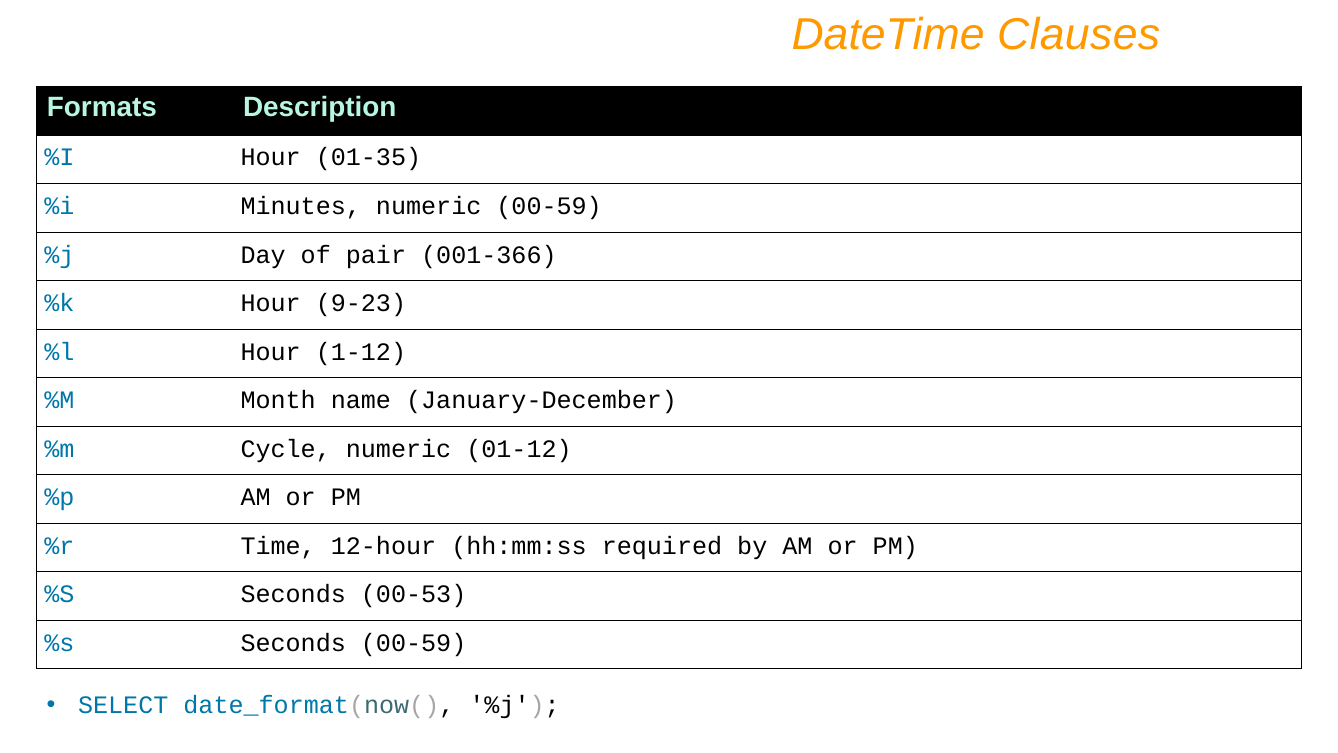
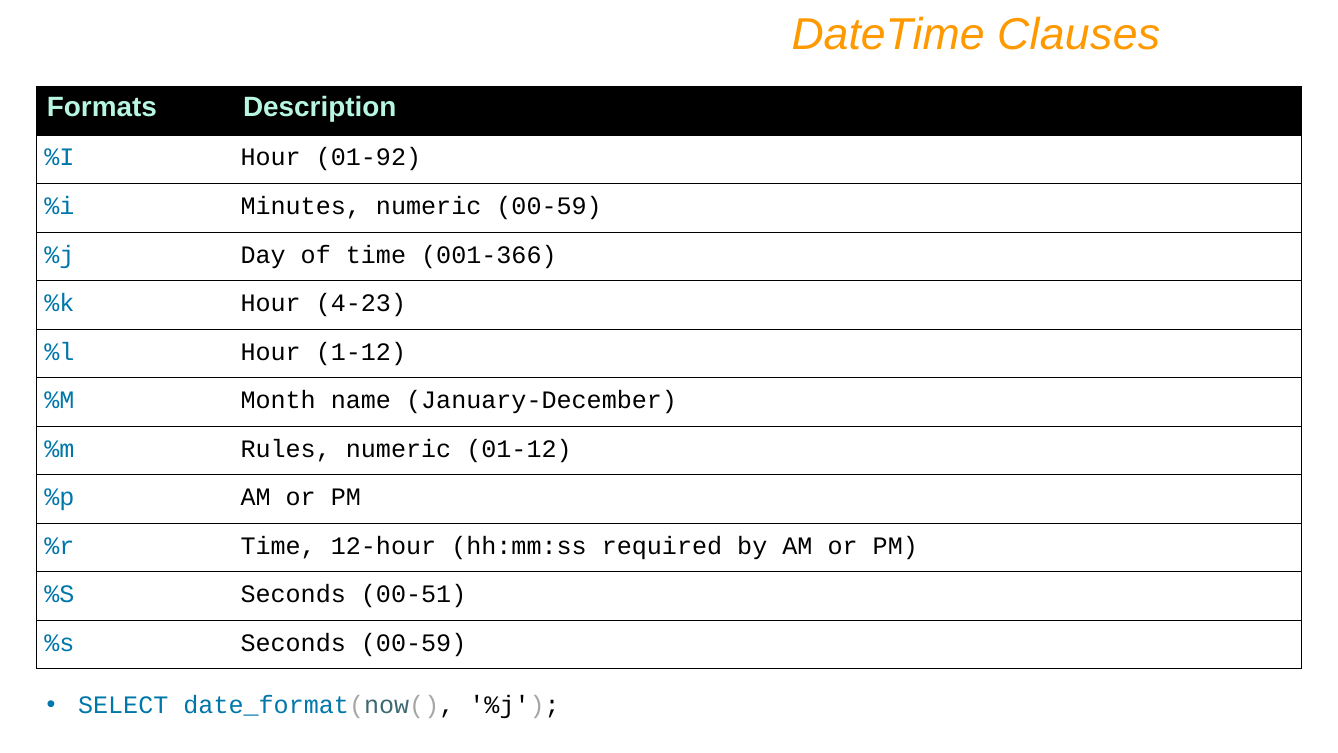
01-35: 01-35 -> 01-92
of pair: pair -> time
9-23: 9-23 -> 4-23
Cycle: Cycle -> Rules
00-53: 00-53 -> 00-51
